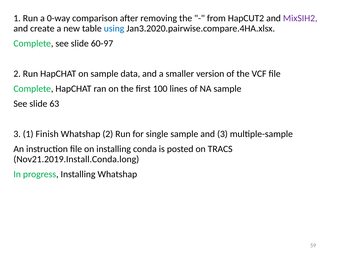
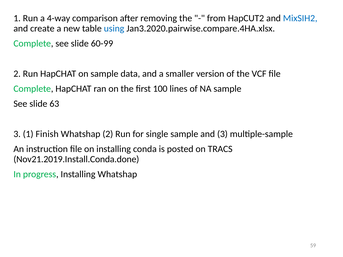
0-way: 0-way -> 4-way
MixSIH2 colour: purple -> blue
60-97: 60-97 -> 60-99
Nov21.2019.Install.Conda.long: Nov21.2019.Install.Conda.long -> Nov21.2019.Install.Conda.done
